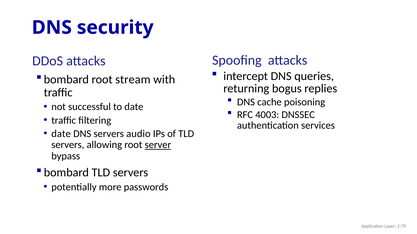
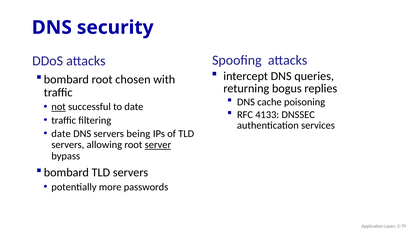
stream: stream -> chosen
not underline: none -> present
4003: 4003 -> 4133
audio: audio -> being
